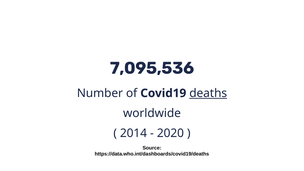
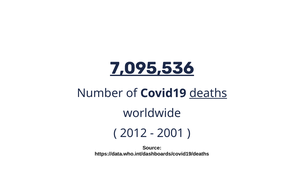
7,095,536 underline: none -> present
2014: 2014 -> 2012
2020: 2020 -> 2001
